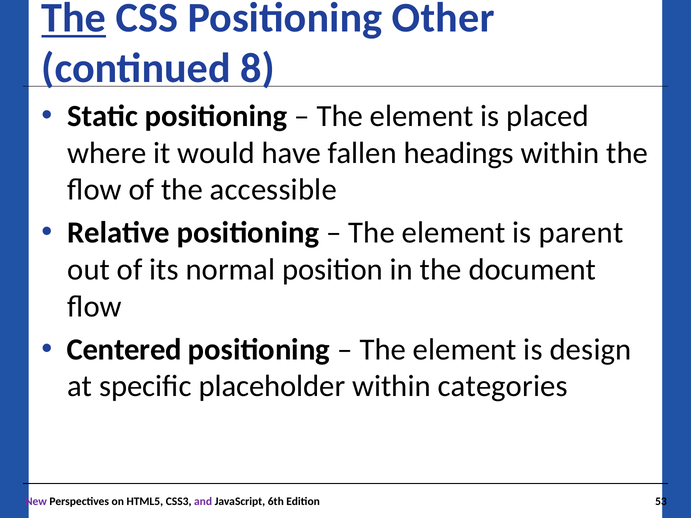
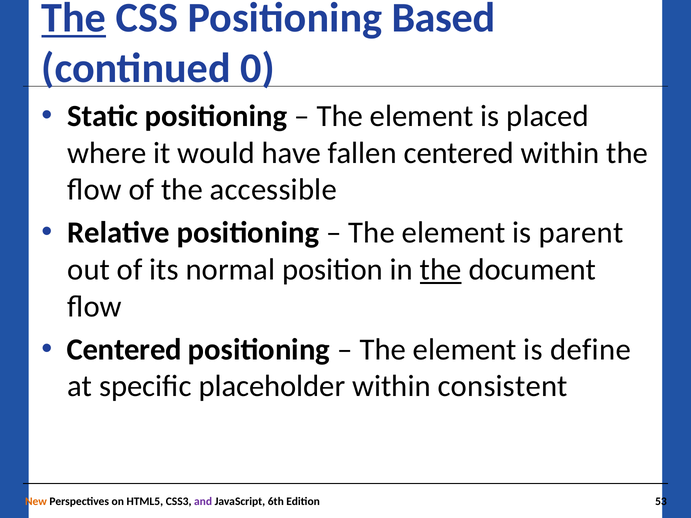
Other: Other -> Based
8: 8 -> 0
fallen headings: headings -> centered
the at (441, 270) underline: none -> present
design: design -> define
categories: categories -> consistent
New colour: purple -> orange
